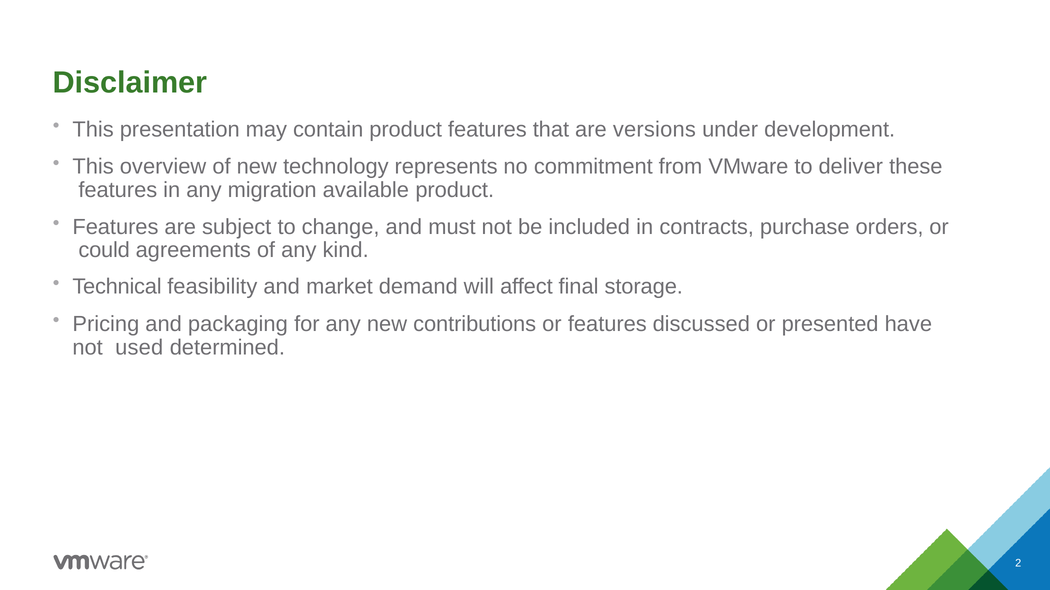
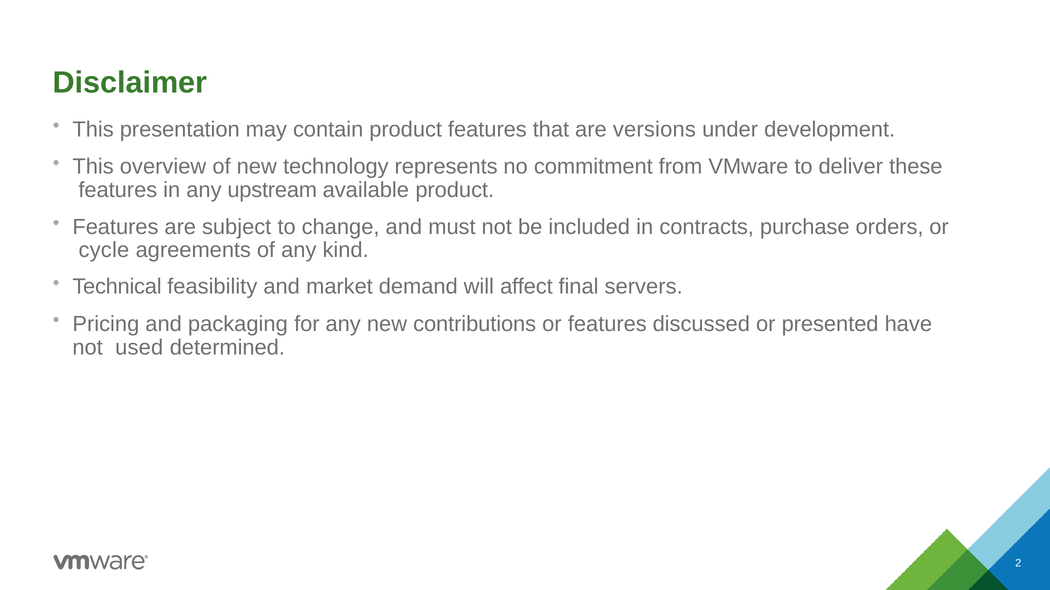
migration: migration -> upstream
could: could -> cycle
storage: storage -> servers
